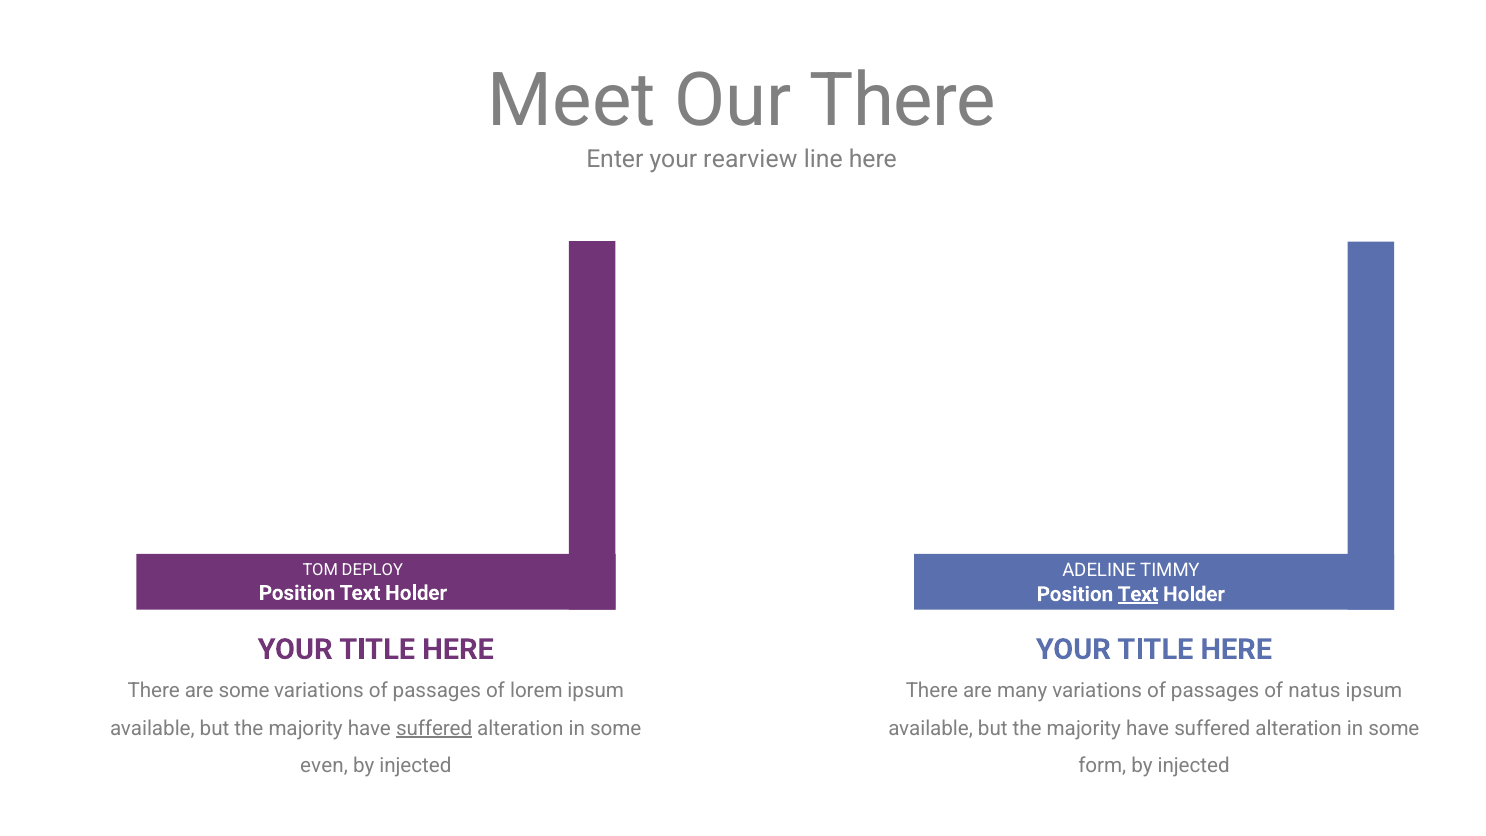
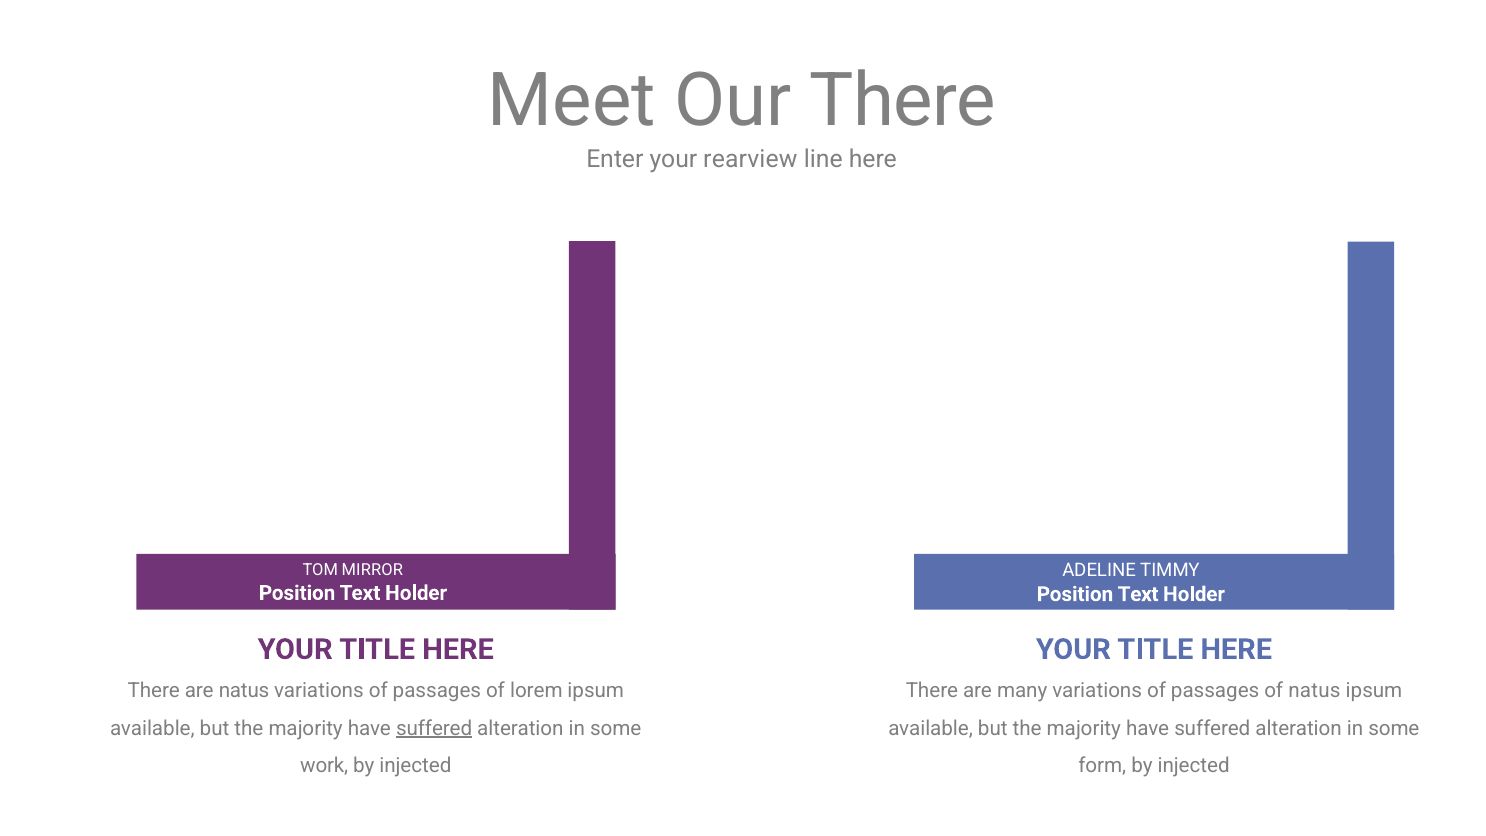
DEPLOY: DEPLOY -> MIRROR
Text at (1138, 594) underline: present -> none
are some: some -> natus
even: even -> work
